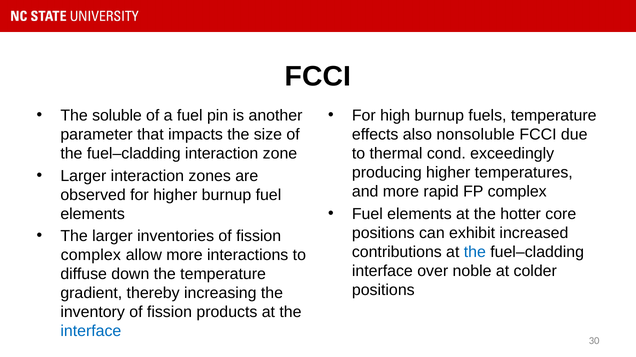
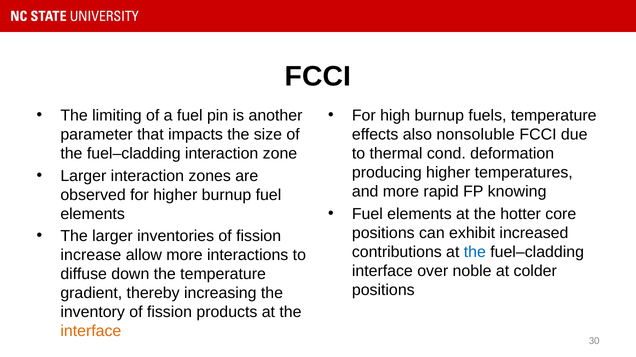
soluble: soluble -> limiting
exceedingly: exceedingly -> deformation
FP complex: complex -> knowing
complex at (91, 256): complex -> increase
interface at (91, 332) colour: blue -> orange
